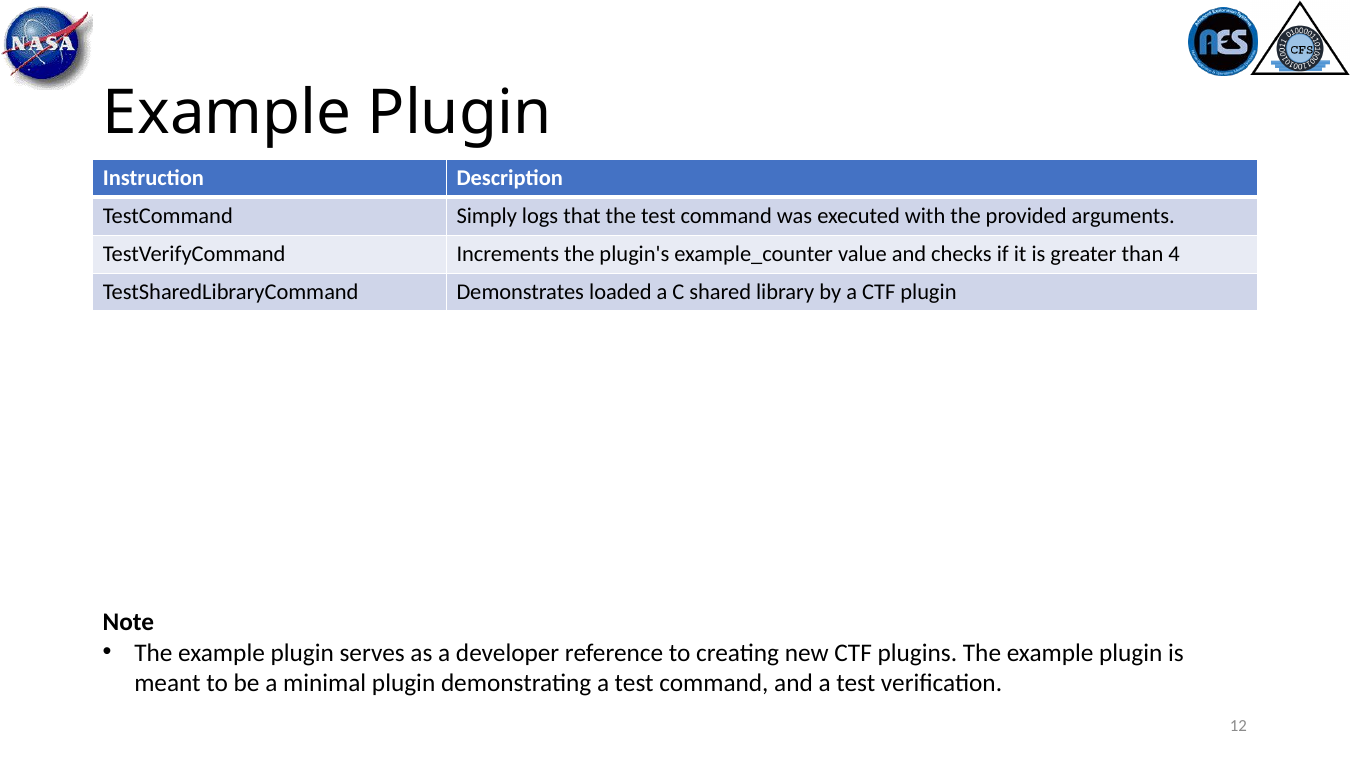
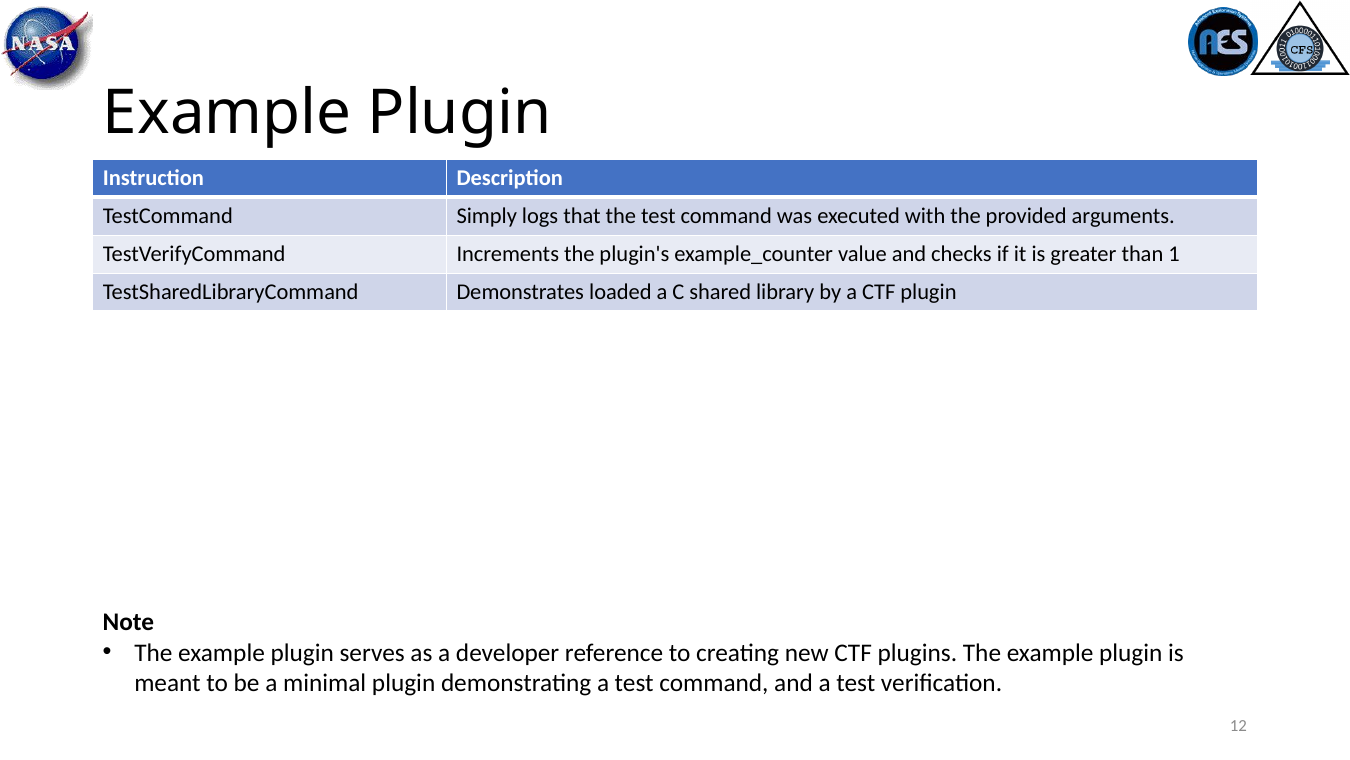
4: 4 -> 1
